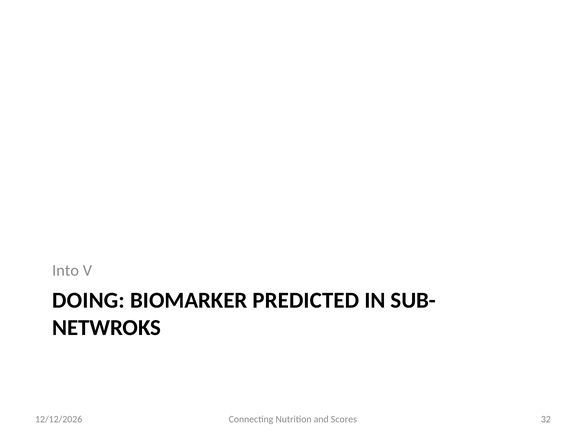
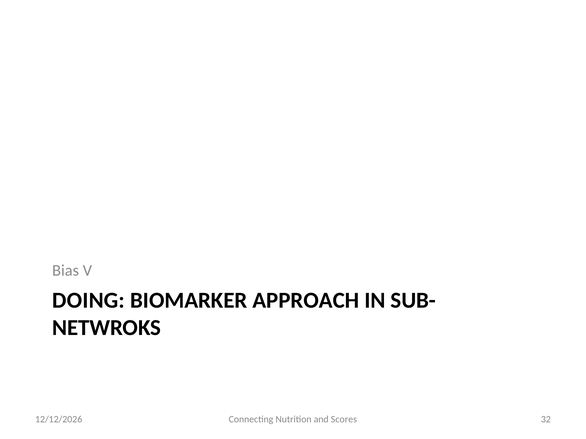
Into: Into -> Bias
PREDICTED: PREDICTED -> APPROACH
